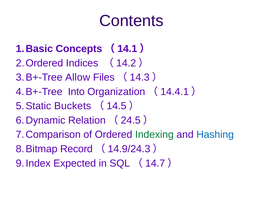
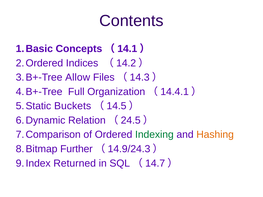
Into: Into -> Full
Hashing colour: blue -> orange
Record: Record -> Further
Expected: Expected -> Returned
